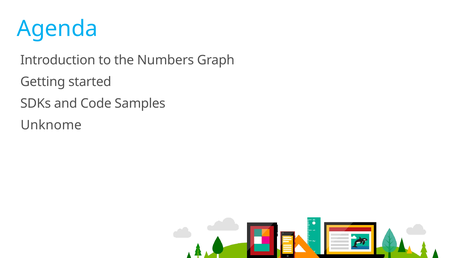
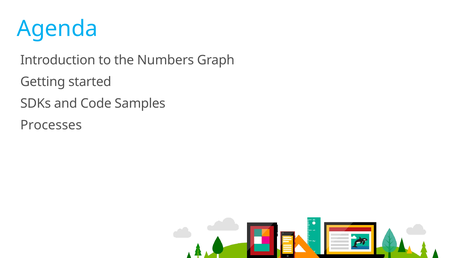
Unknome: Unknome -> Processes
